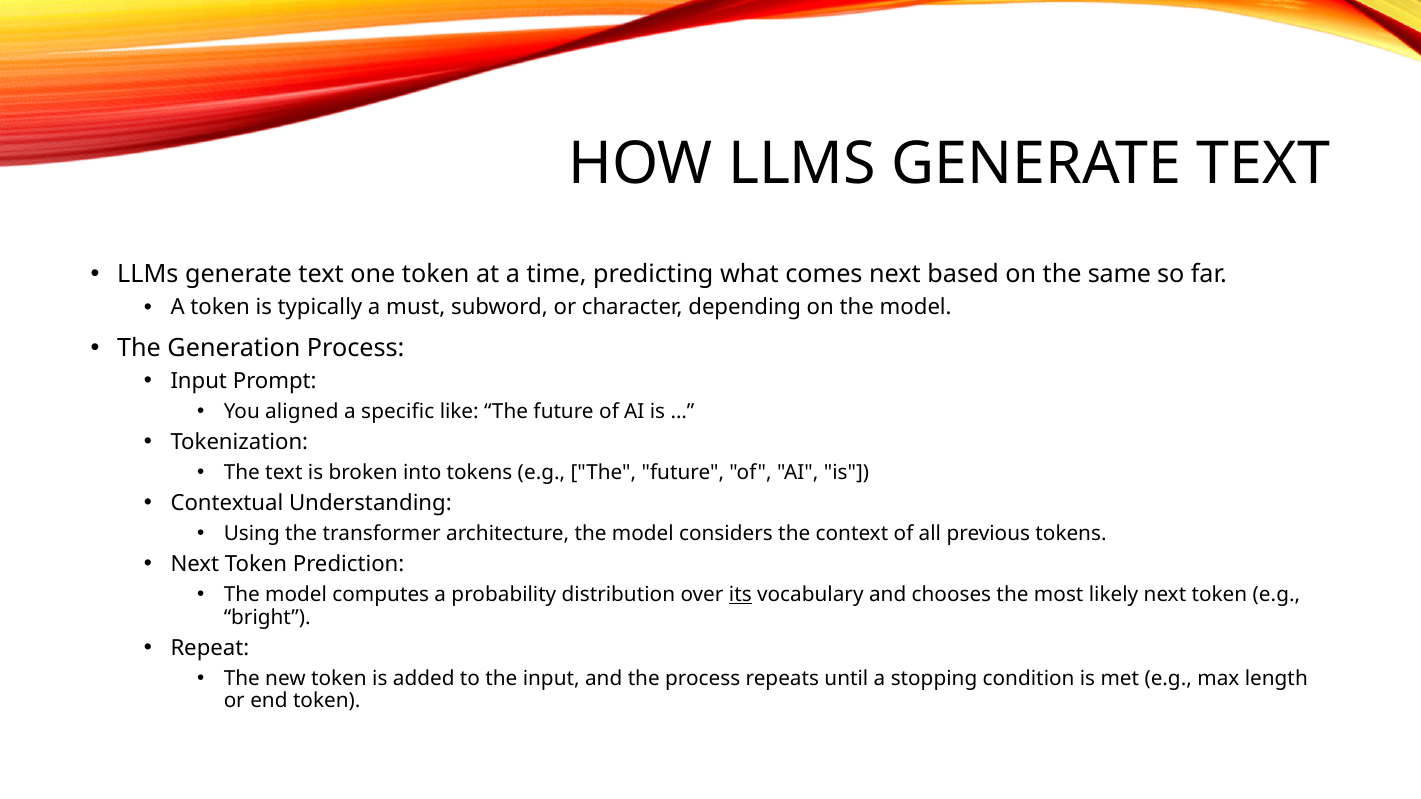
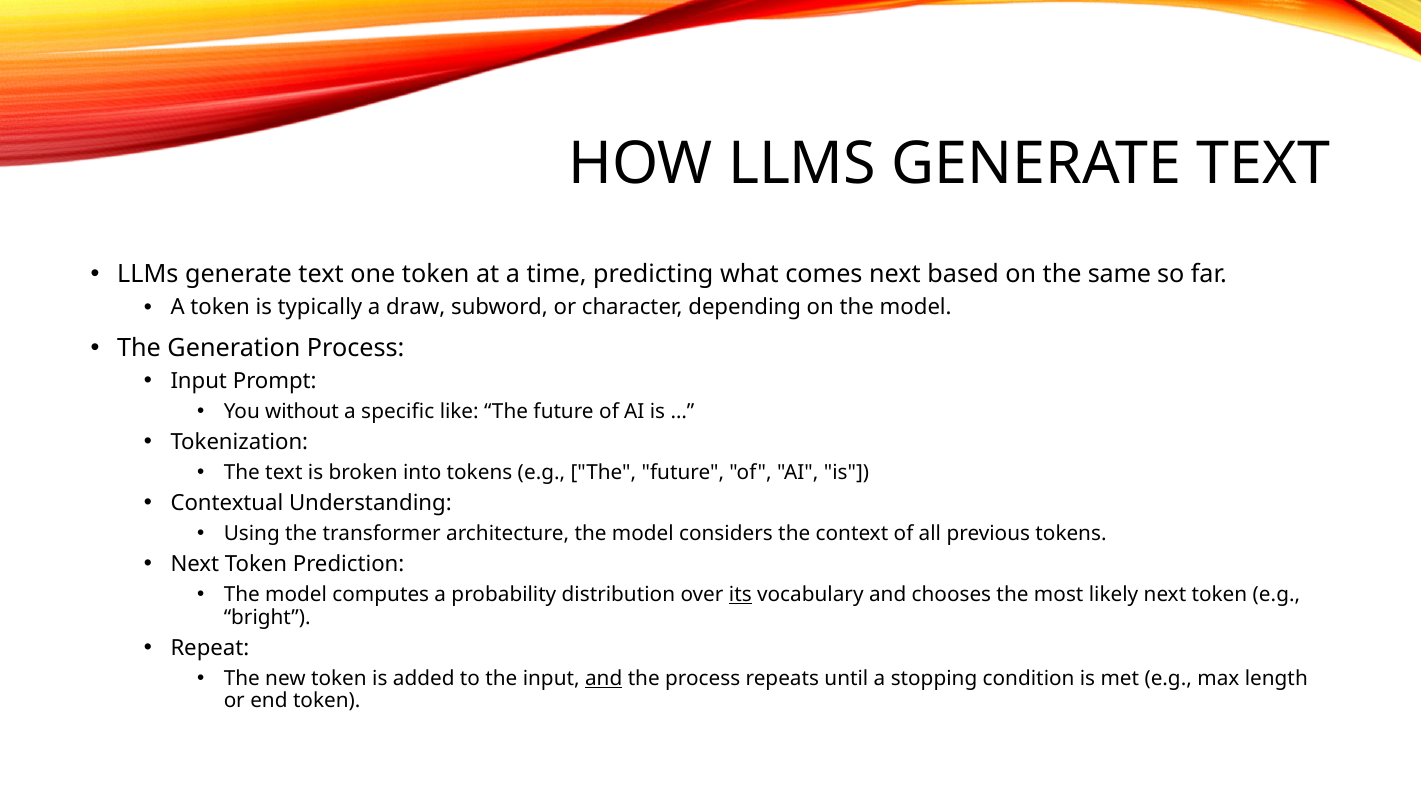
must: must -> draw
aligned: aligned -> without
and at (604, 679) underline: none -> present
